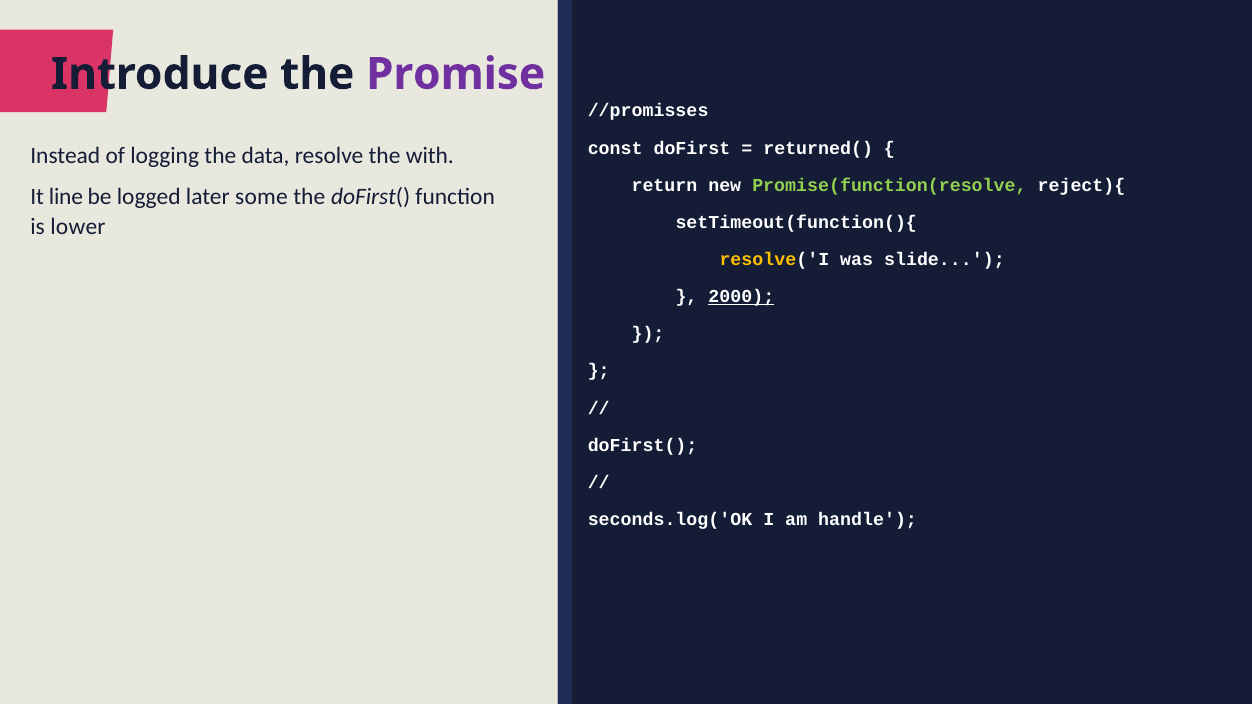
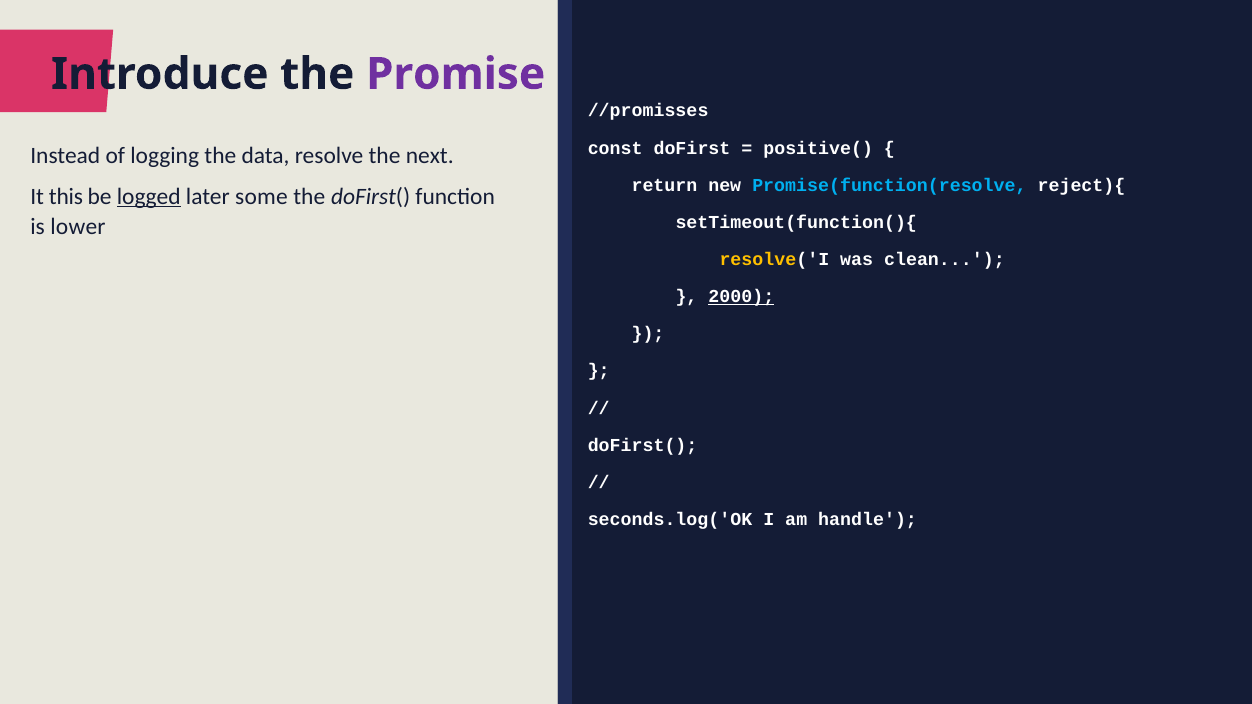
returned(: returned( -> positive(
with: with -> next
Promise(function(resolve colour: light green -> light blue
line: line -> this
logged underline: none -> present
slide: slide -> clean
